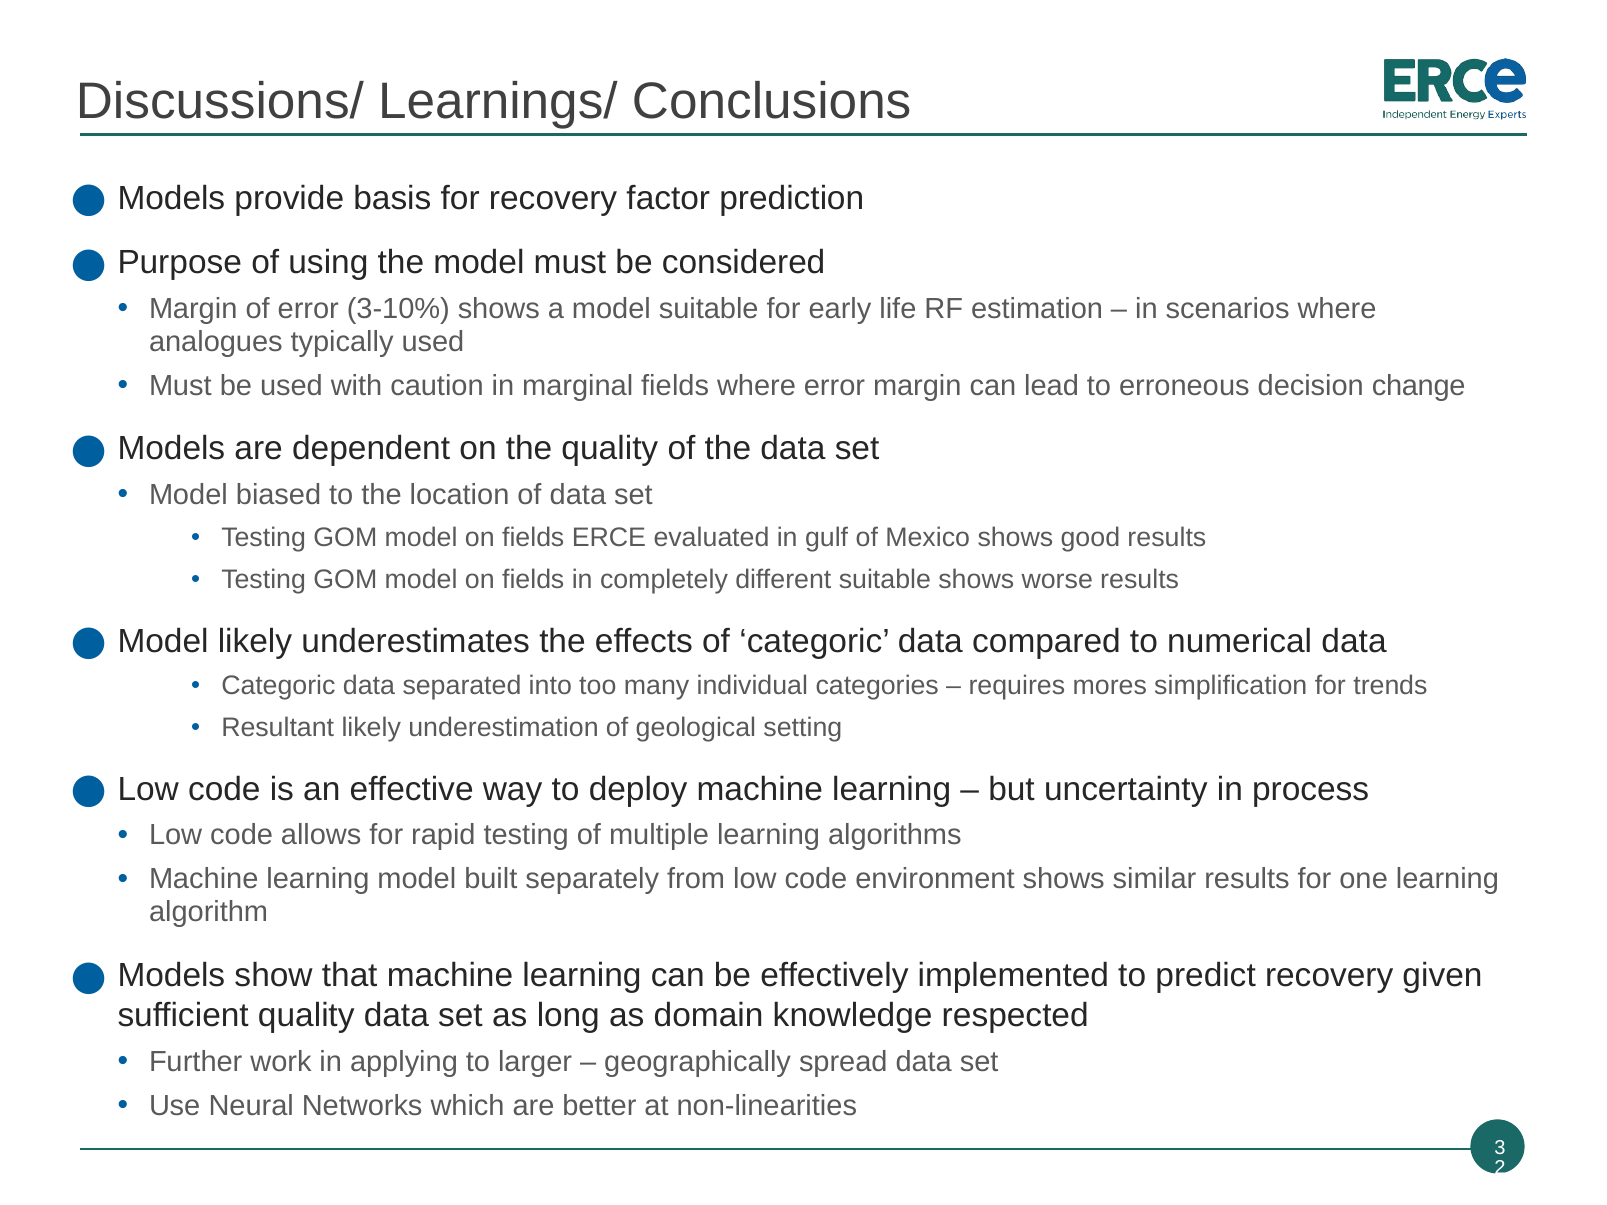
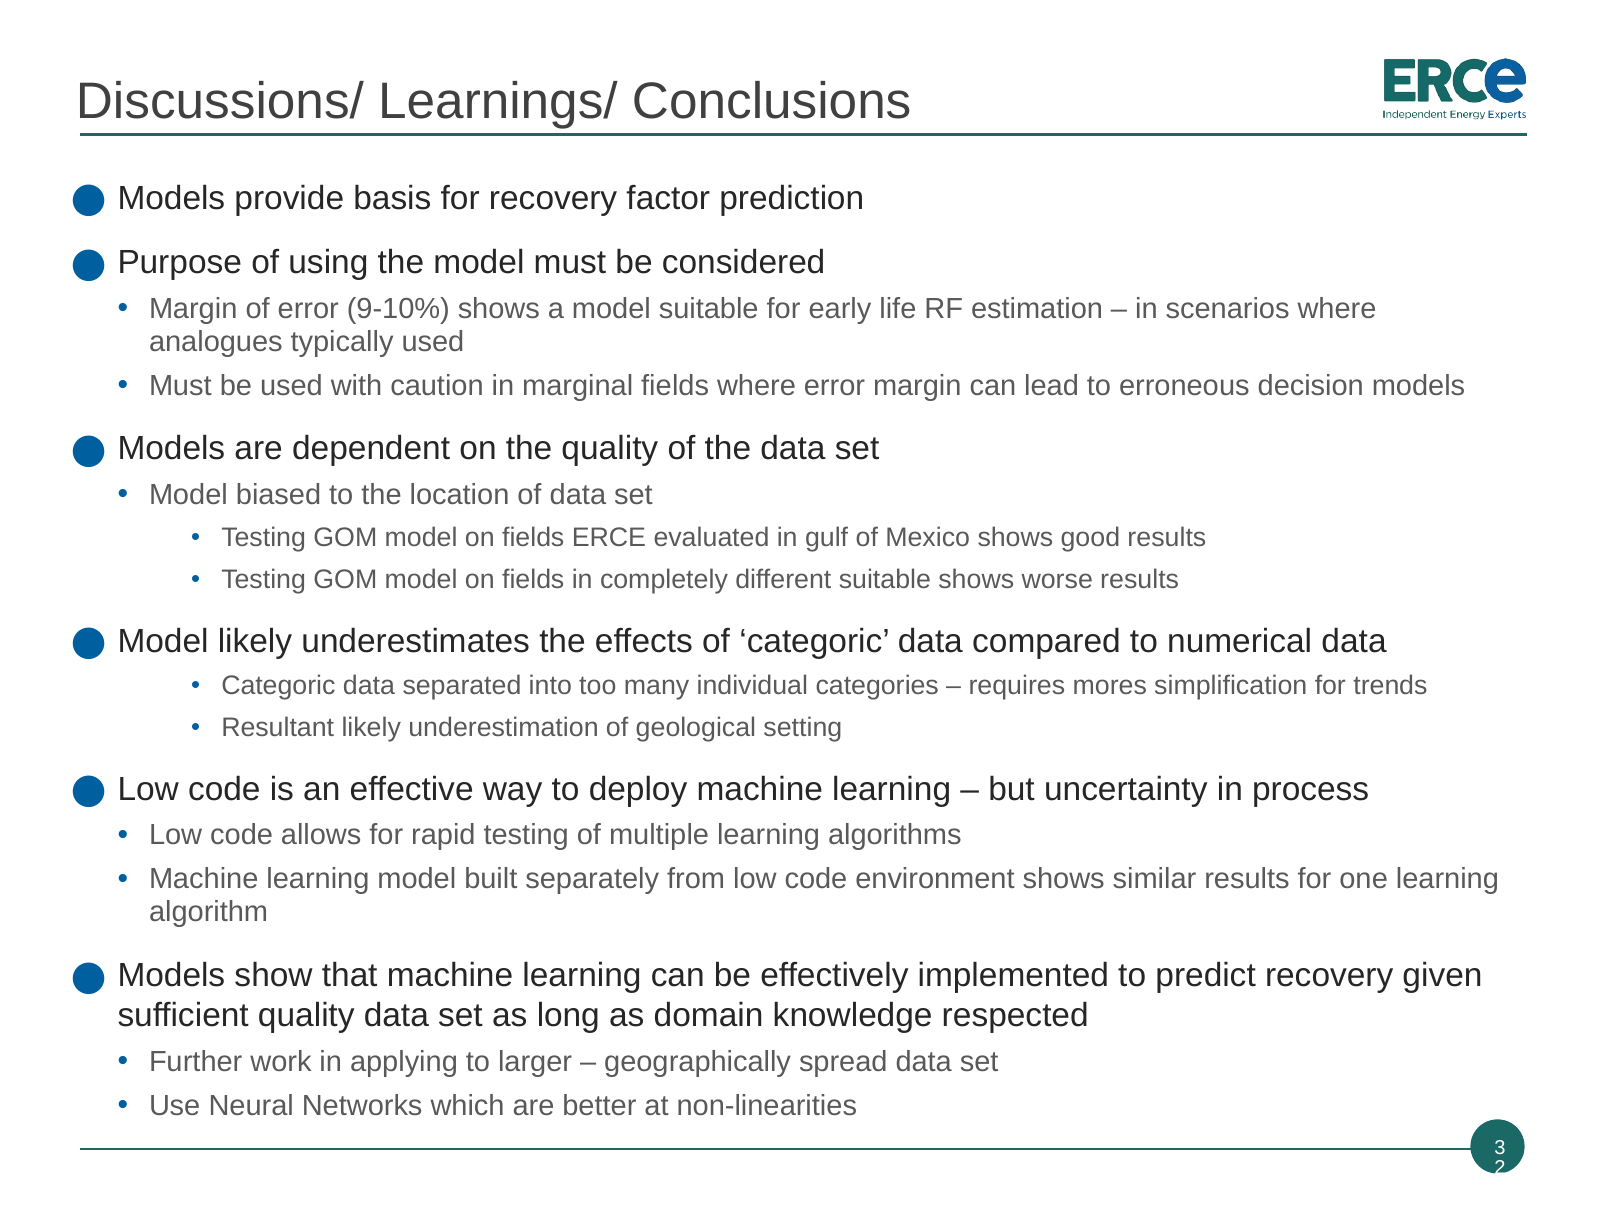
3-10%: 3-10% -> 9-10%
decision change: change -> models
